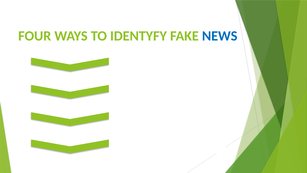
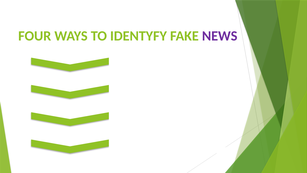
NEWS colour: blue -> purple
